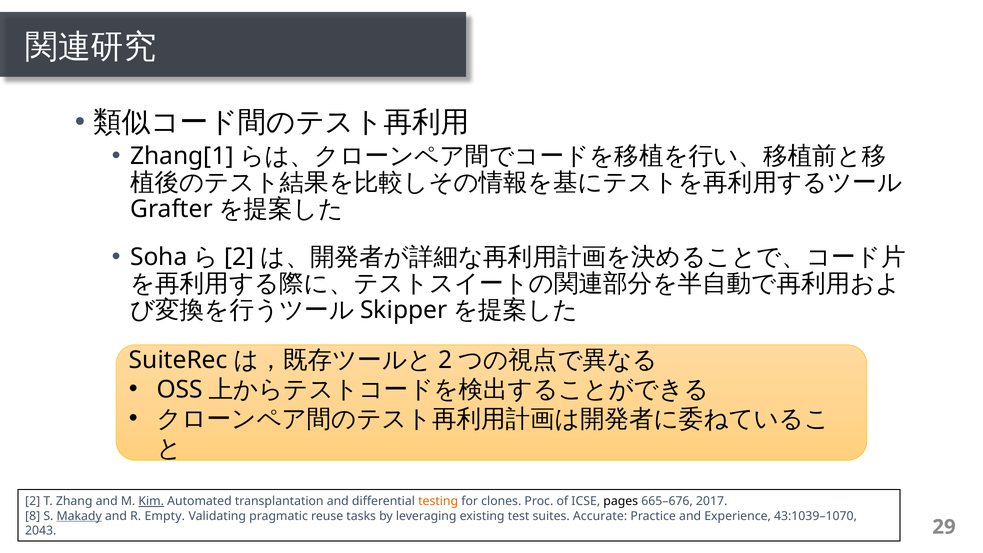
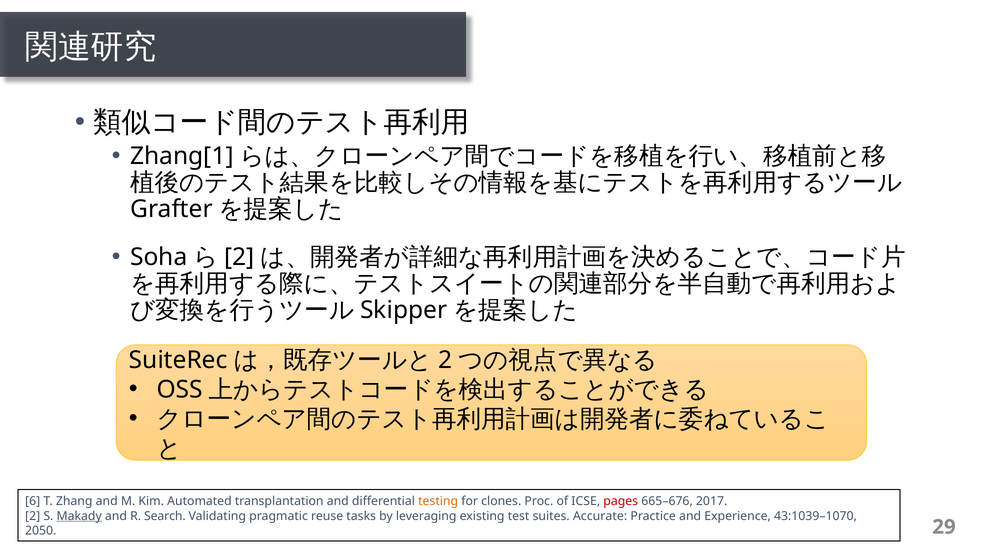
2 at (33, 501): 2 -> 6
Kim underline: present -> none
pages colour: black -> red
8 at (33, 516): 8 -> 2
Empty: Empty -> Search
2043: 2043 -> 2050
